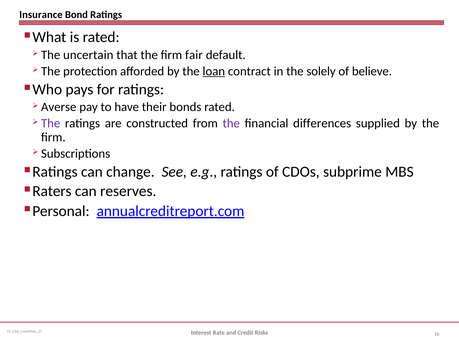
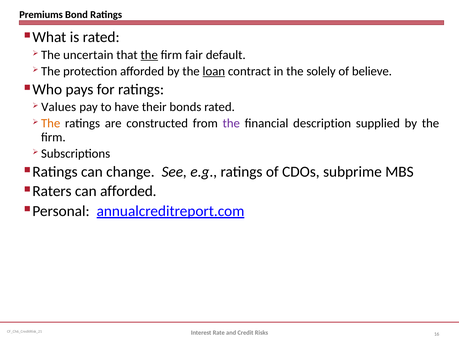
Insurance: Insurance -> Premiums
the at (149, 55) underline: none -> present
Averse: Averse -> Values
The at (51, 124) colour: purple -> orange
differences: differences -> description
can reserves: reserves -> afforded
